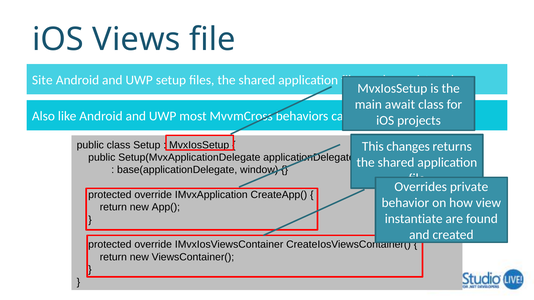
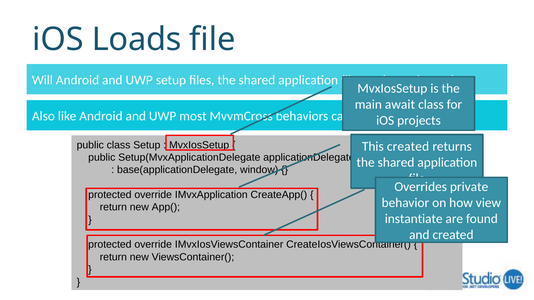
Views: Views -> Loads
Site: Site -> Will
This changes: changes -> created
